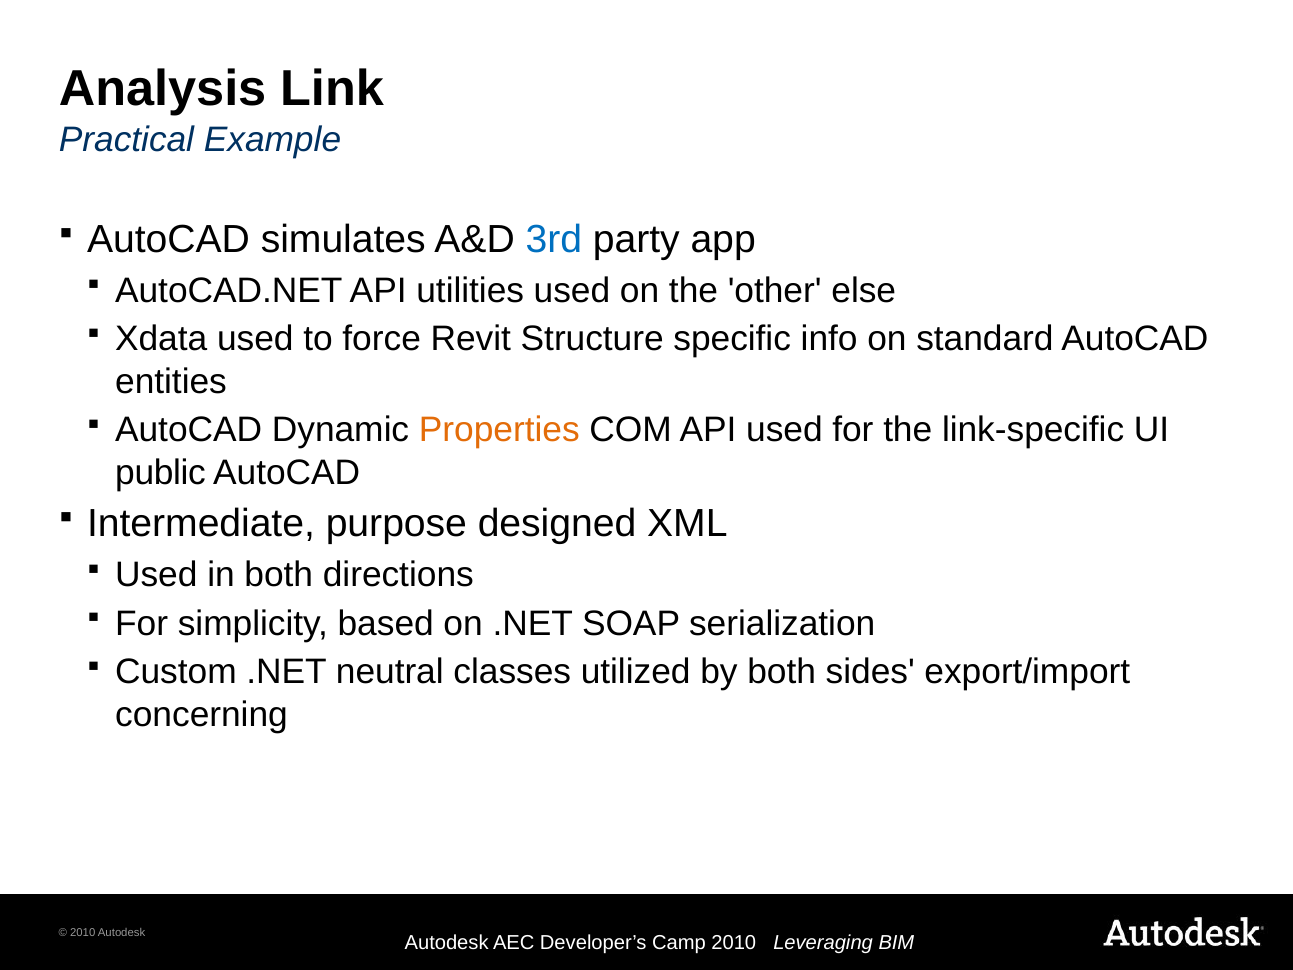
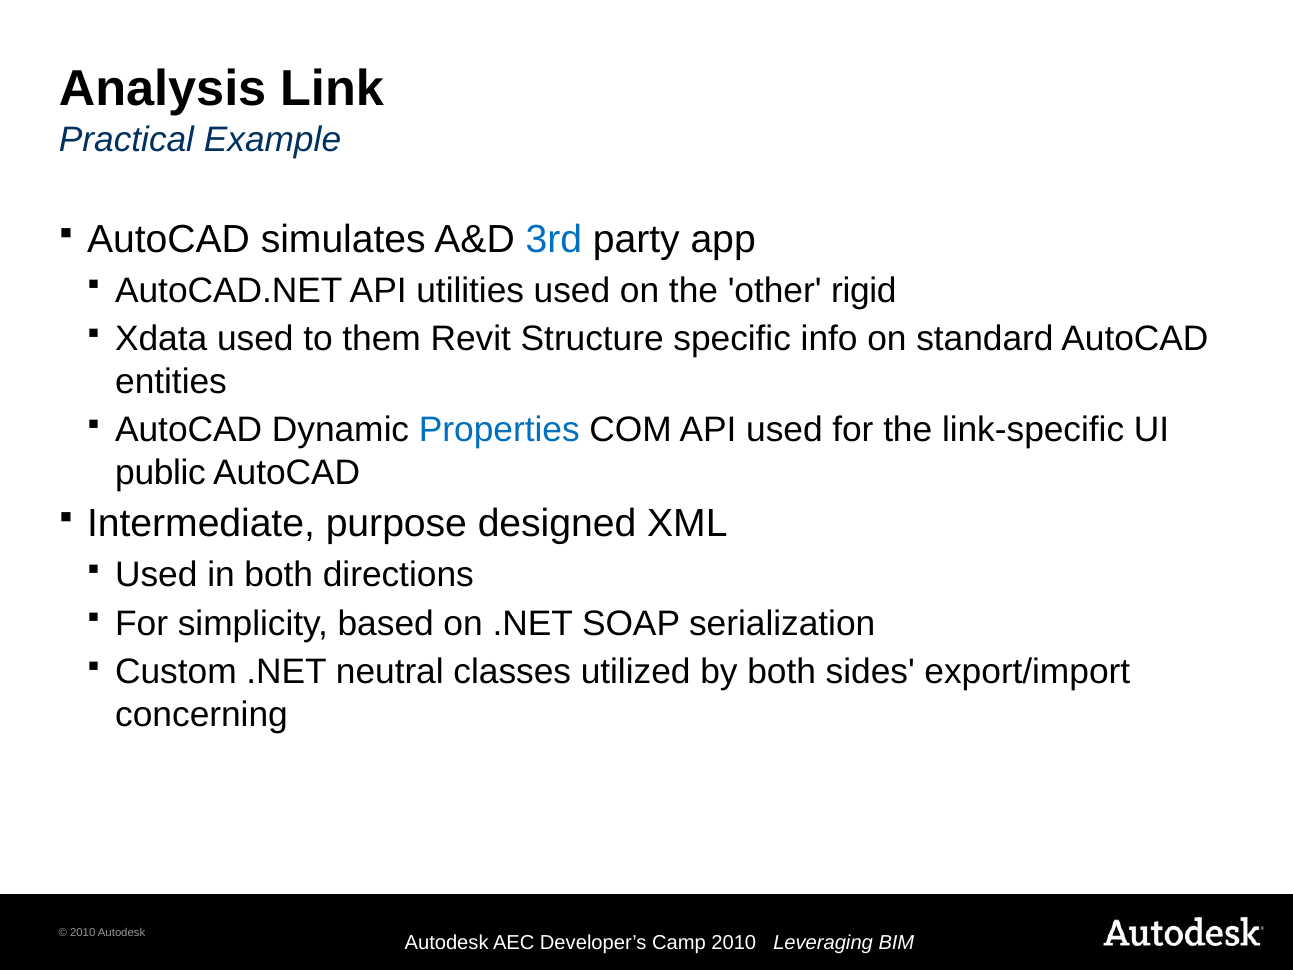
else: else -> rigid
force: force -> them
Properties colour: orange -> blue
